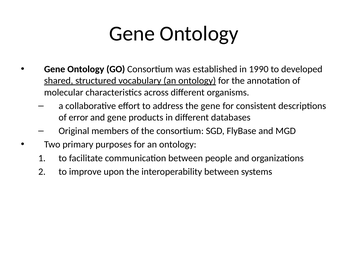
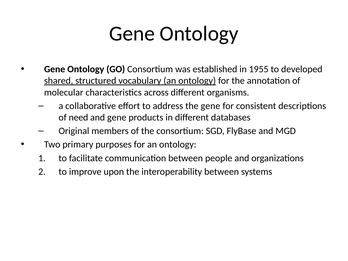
1990: 1990 -> 1955
error: error -> need
